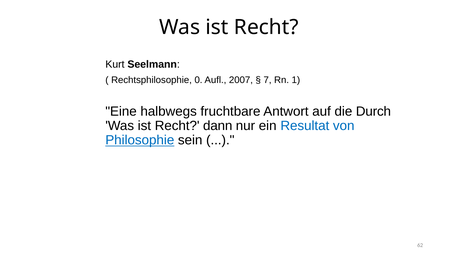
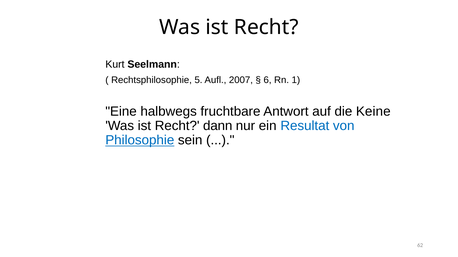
0: 0 -> 5
7: 7 -> 6
Durch: Durch -> Keine
